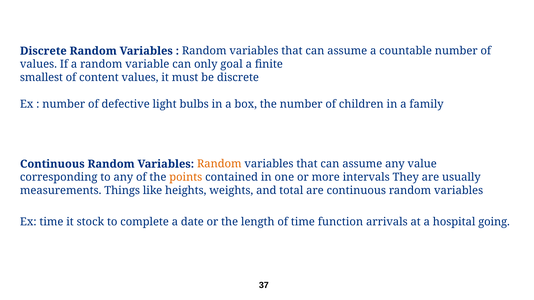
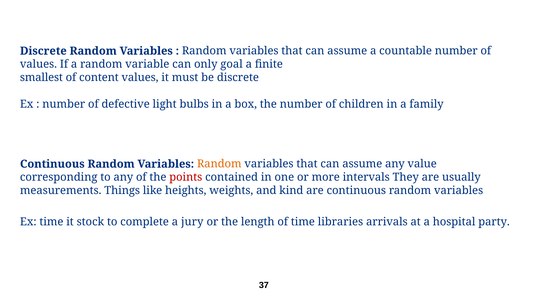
points colour: orange -> red
total: total -> kind
date: date -> jury
function: function -> libraries
going: going -> party
